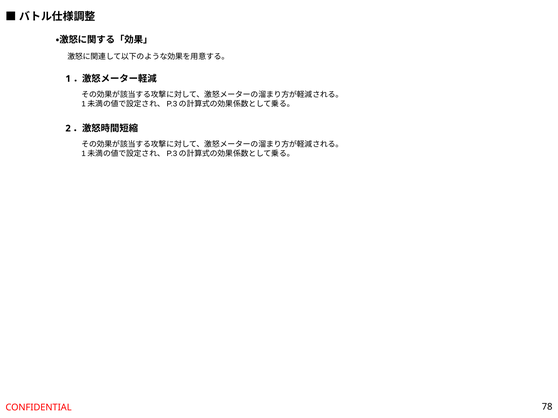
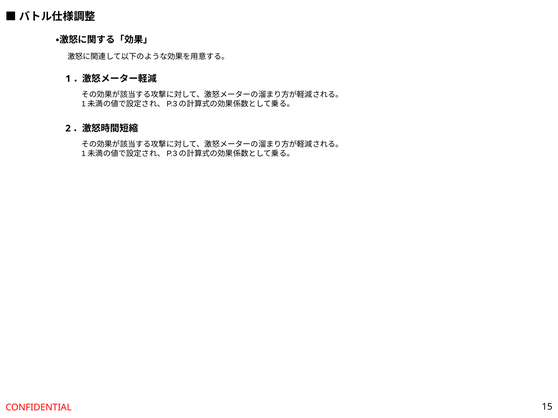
78: 78 -> 15
